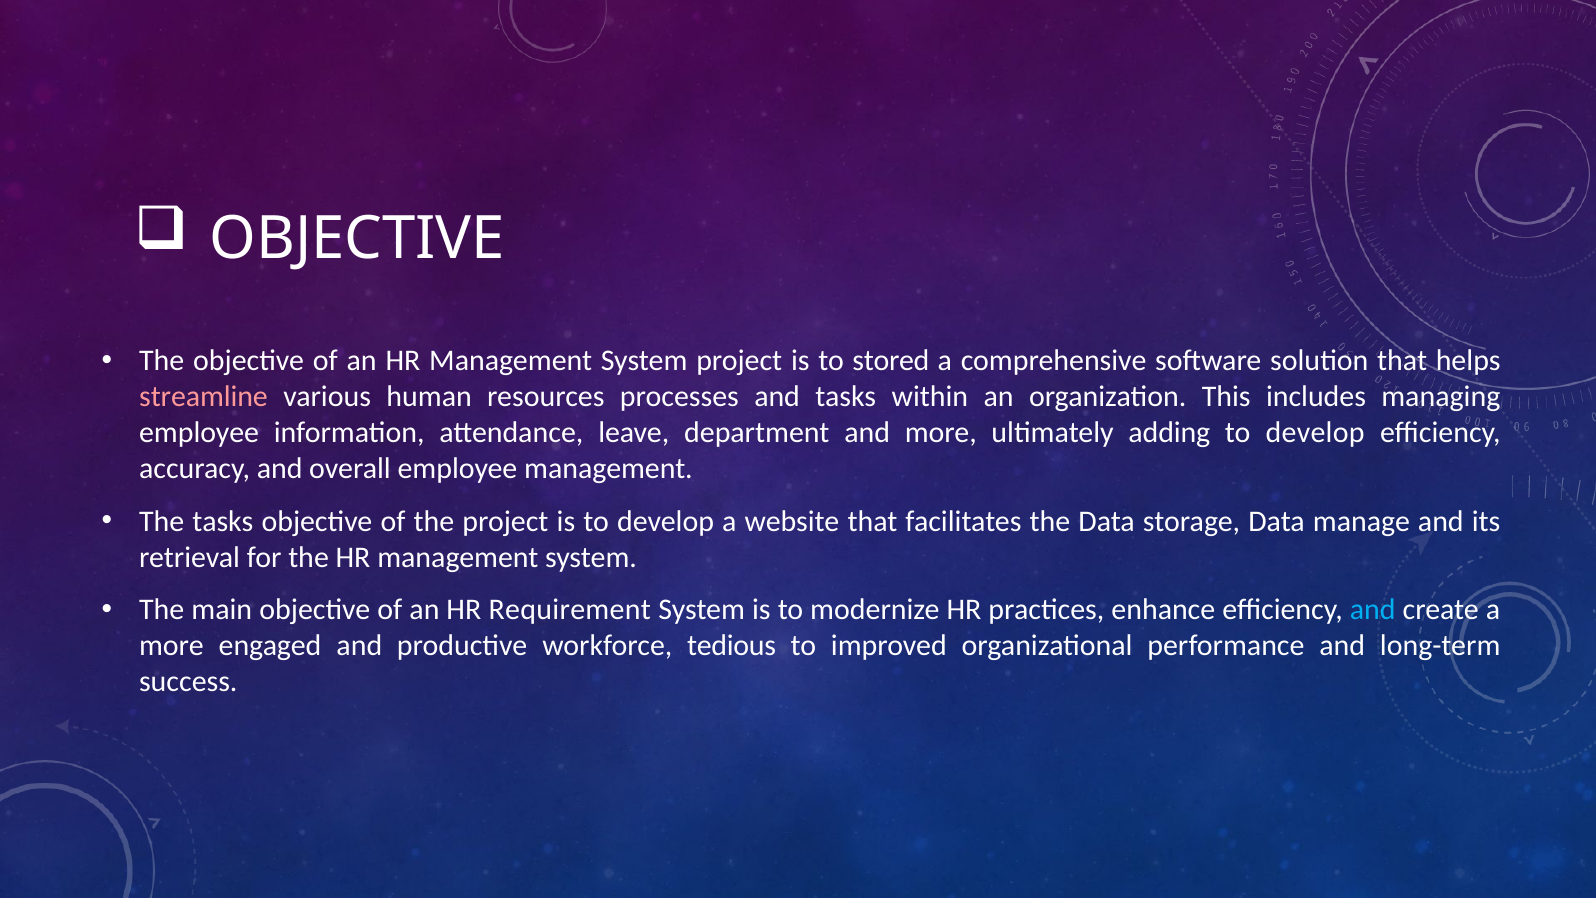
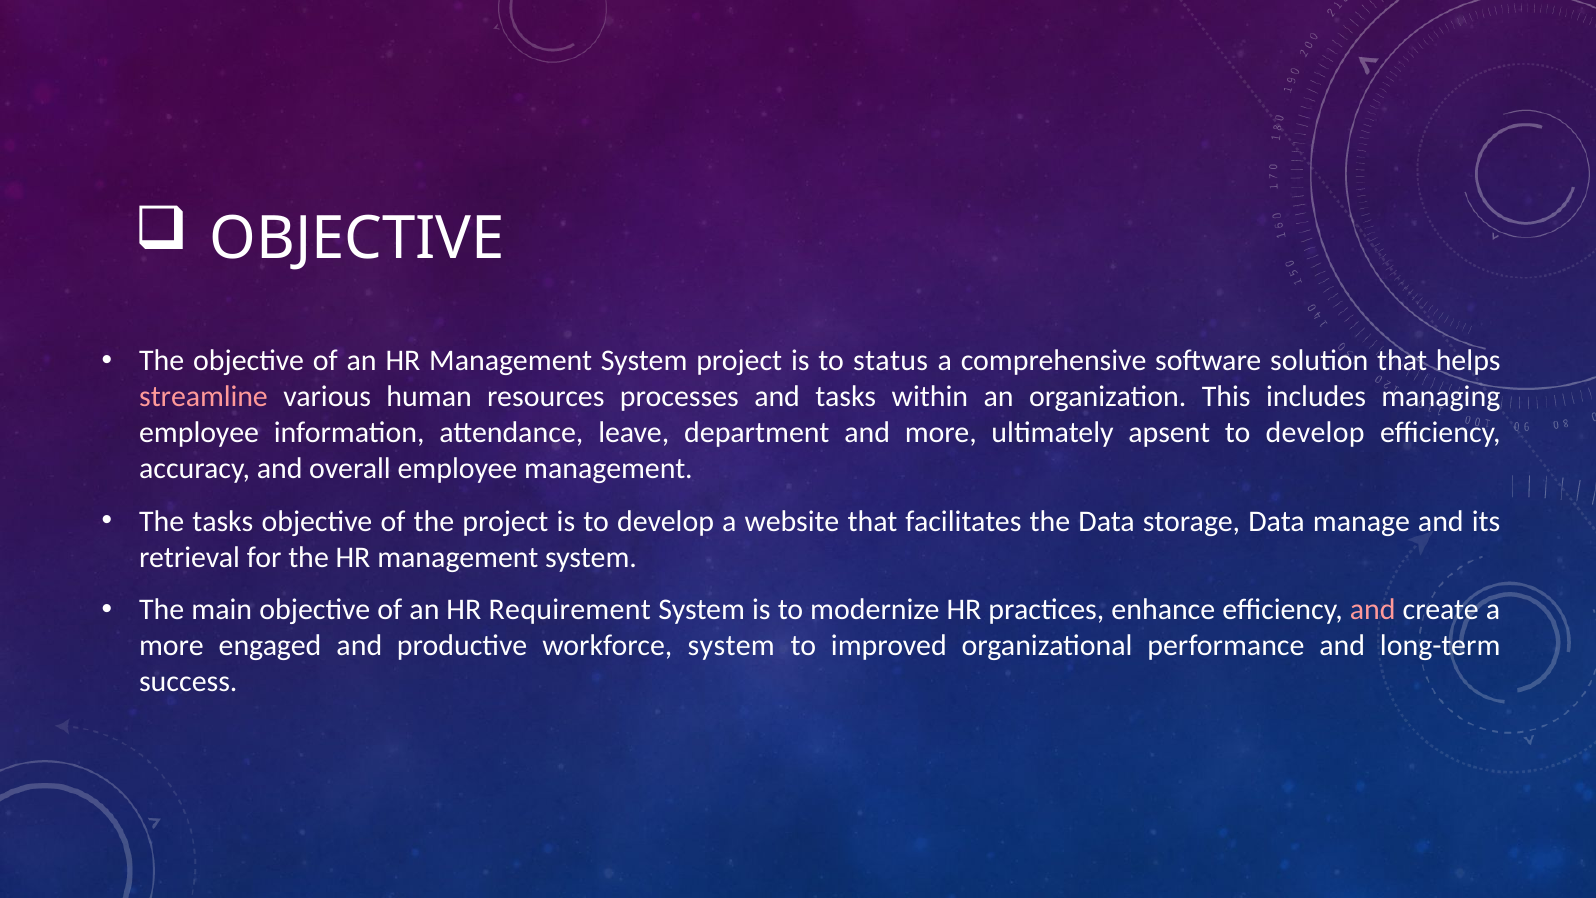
stored: stored -> status
adding: adding -> apsent
and at (1373, 610) colour: light blue -> pink
workforce tedious: tedious -> system
